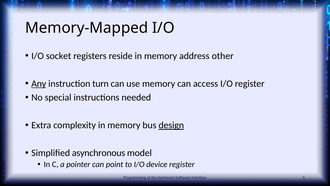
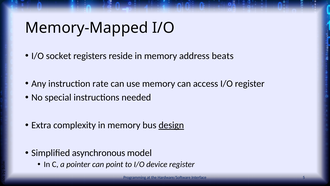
other: other -> beats
Any underline: present -> none
turn: turn -> rate
